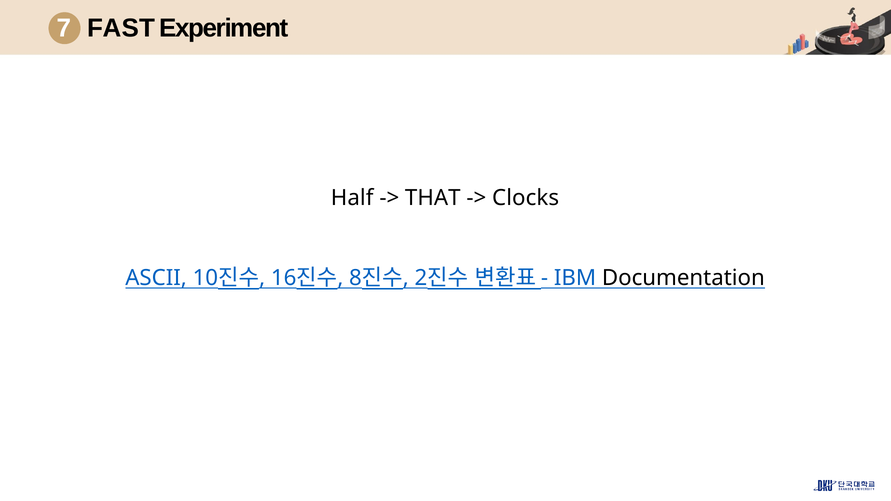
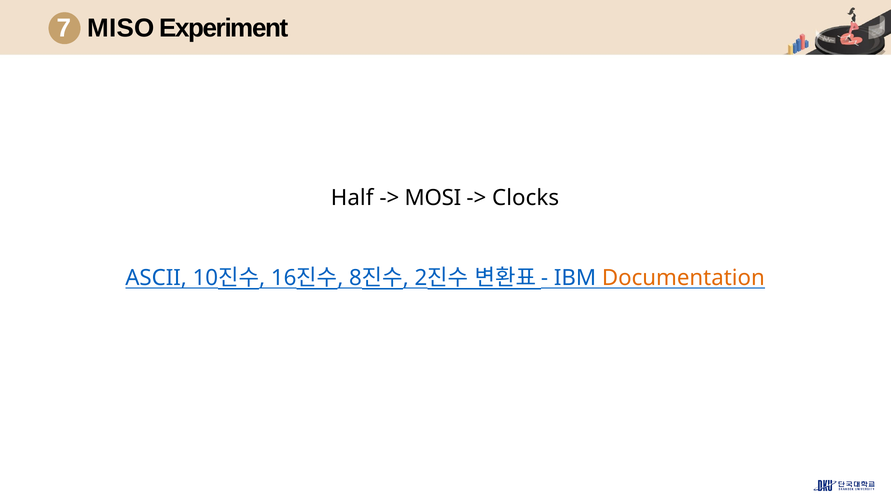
FAST: FAST -> MISO
THAT: THAT -> MOSI
Documentation colour: black -> orange
